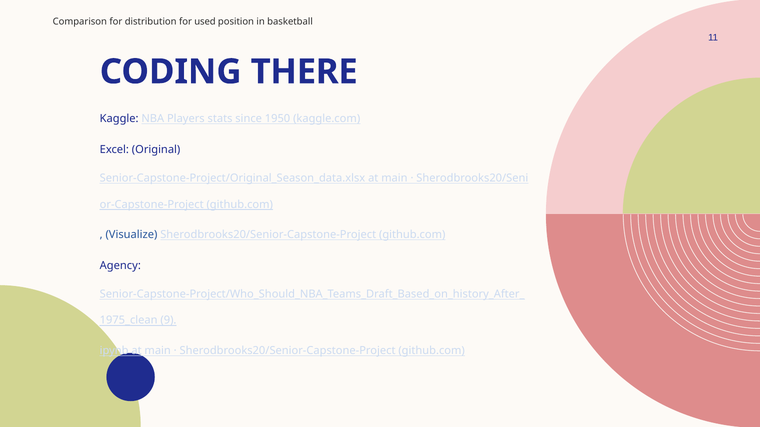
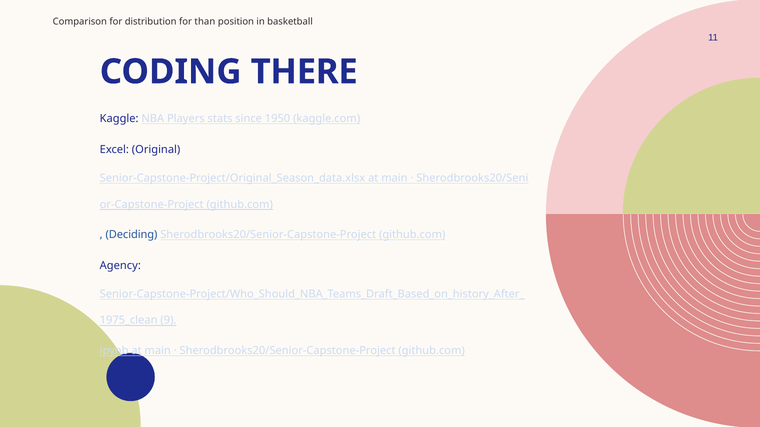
used: used -> than
Visualize: Visualize -> Deciding
